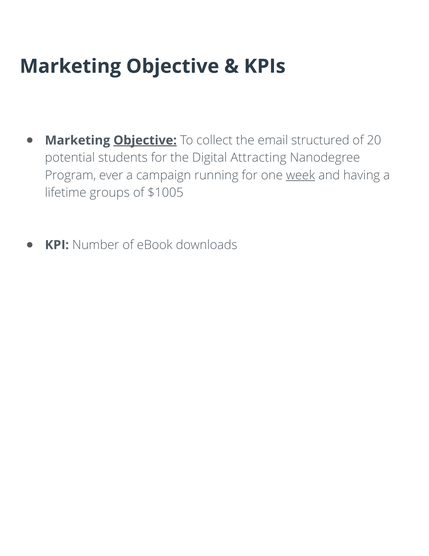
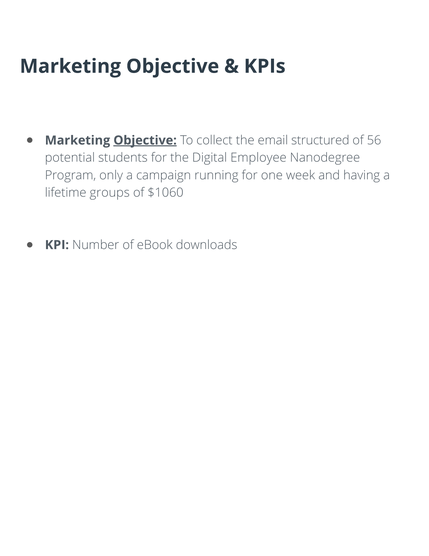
20: 20 -> 56
Attracting: Attracting -> Employee
ever: ever -> only
week underline: present -> none
$1005: $1005 -> $1060
